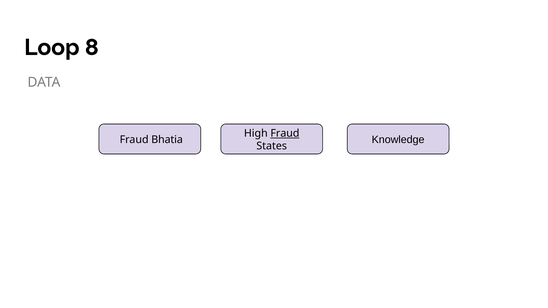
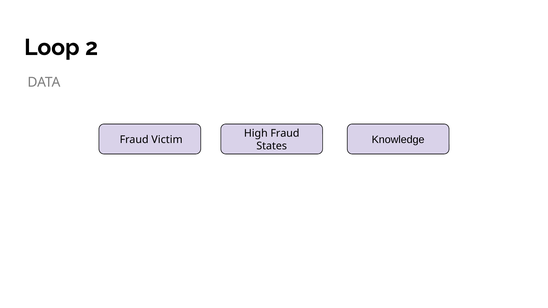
8: 8 -> 2
Fraud at (285, 133) underline: present -> none
Bhatia: Bhatia -> Victim
